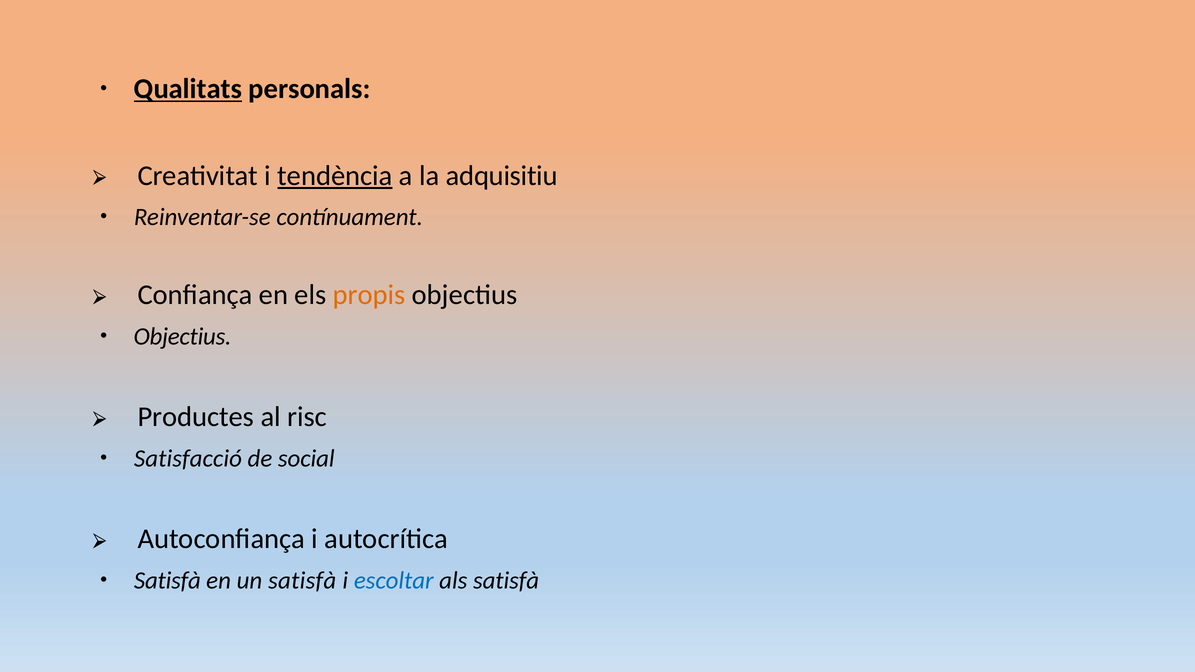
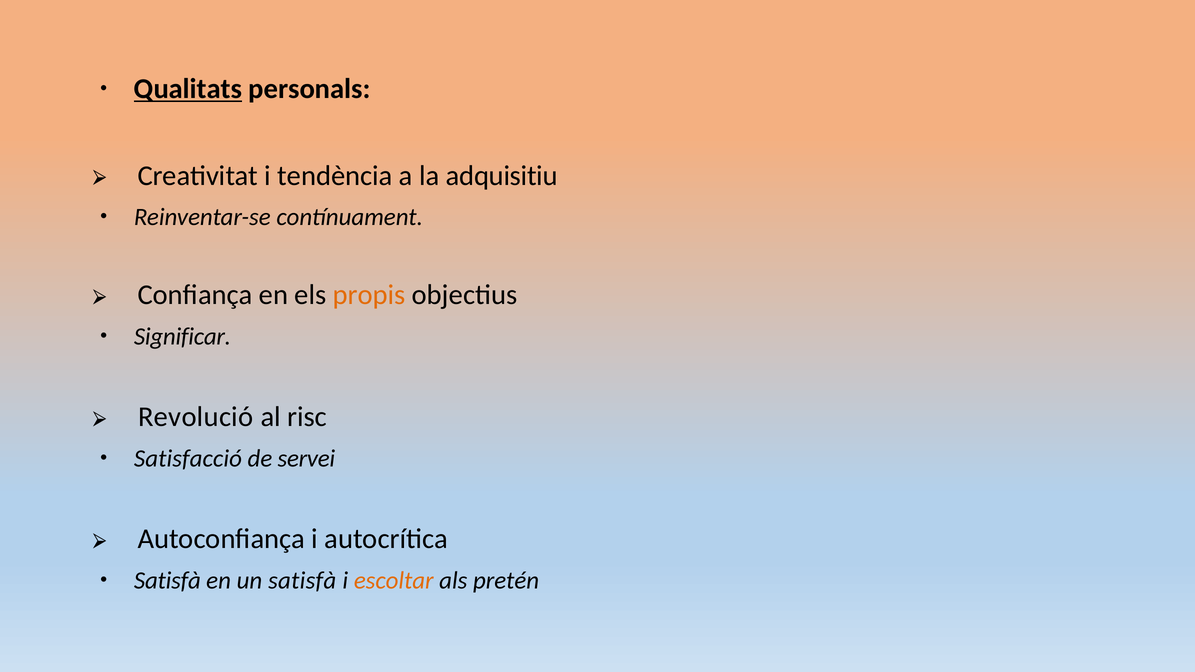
tendència underline: present -> none
Objectius at (182, 336): Objectius -> Significar
Productes: Productes -> Revolució
social: social -> servei
escoltar colour: blue -> orange
als satisfà: satisfà -> pretén
